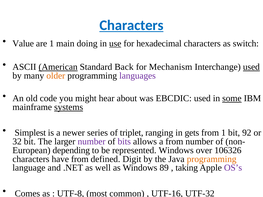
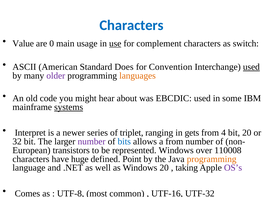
Characters at (131, 25) underline: present -> none
are 1: 1 -> 0
doing: doing -> usage
hexadecimal: hexadecimal -> complement
American underline: present -> none
Back: Back -> Does
Mechanism: Mechanism -> Convention
older colour: orange -> purple
languages colour: purple -> orange
some underline: present -> none
Simplest: Simplest -> Interpret
from 1: 1 -> 4
bit 92: 92 -> 20
bits colour: purple -> blue
depending: depending -> transistors
106326: 106326 -> 110008
have from: from -> huge
Digit: Digit -> Point
Windows 89: 89 -> 20
